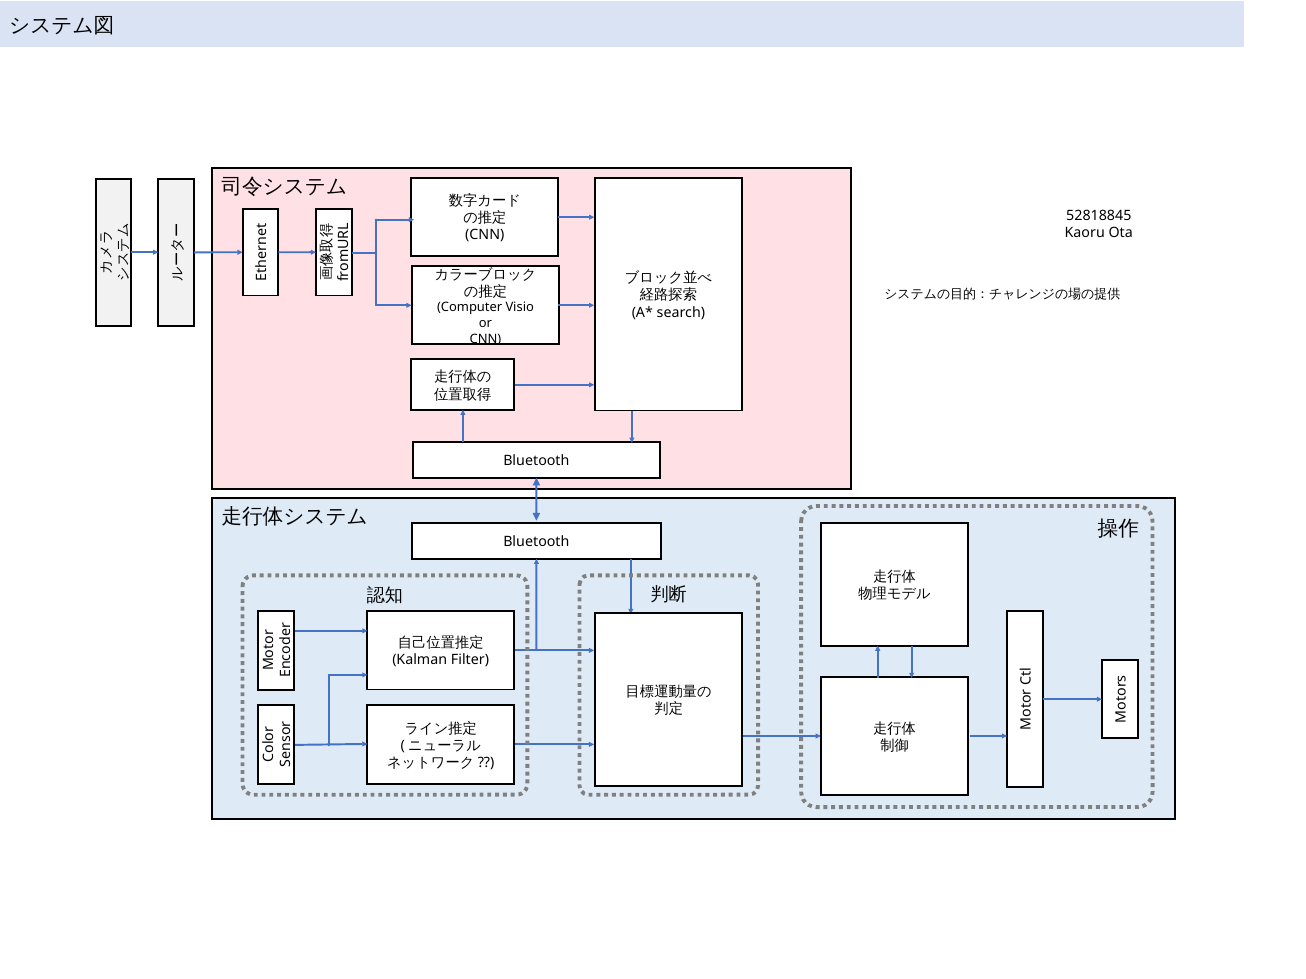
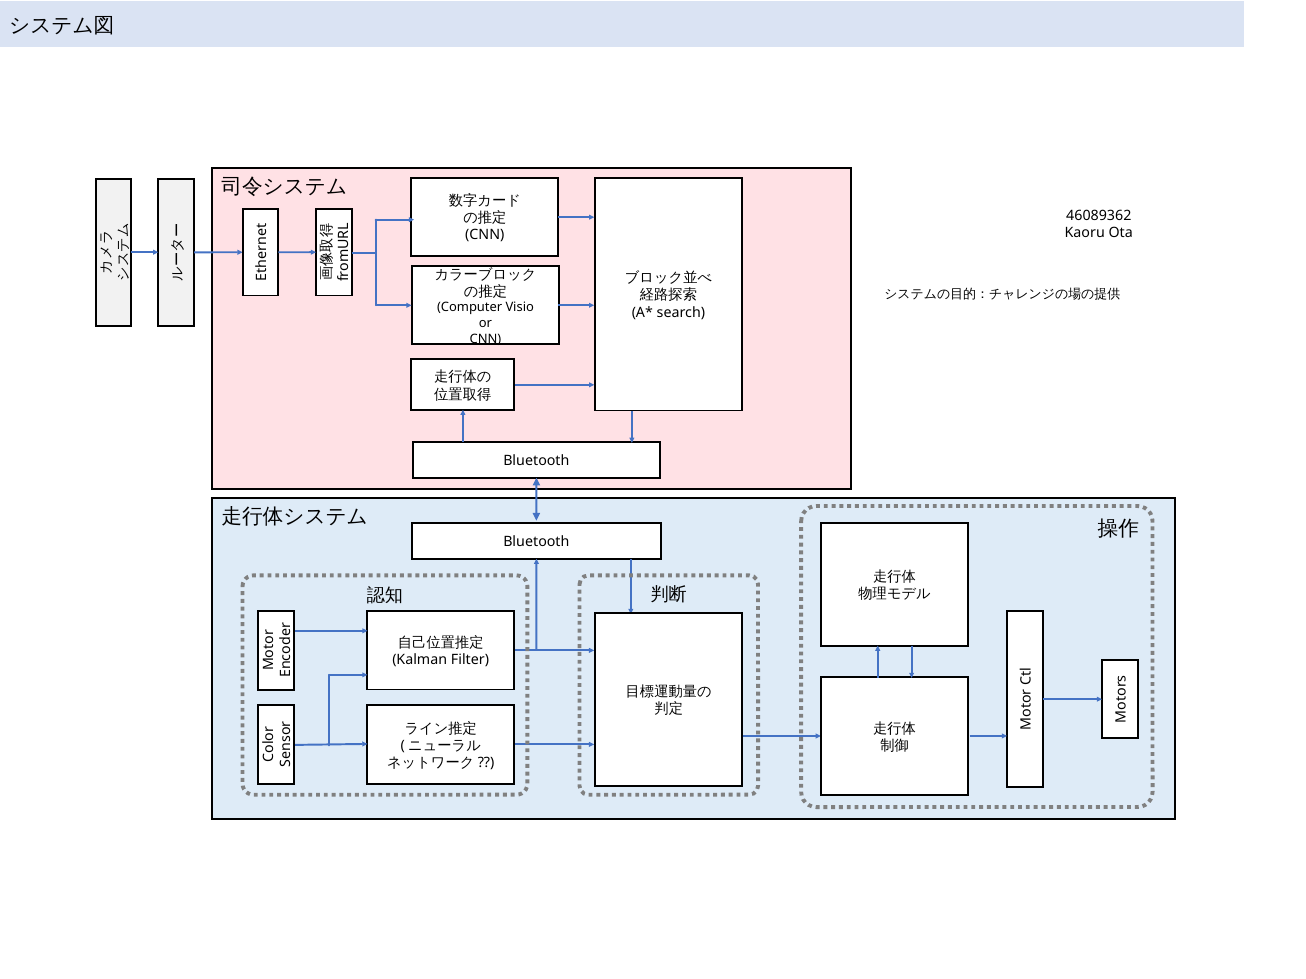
52818845: 52818845 -> 46089362
